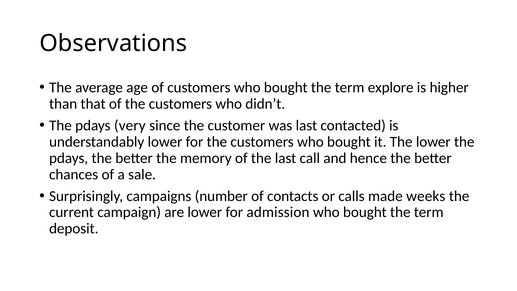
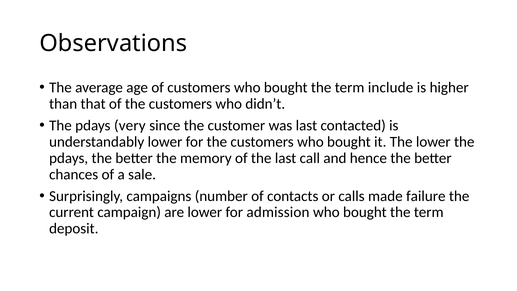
explore: explore -> include
weeks: weeks -> failure
